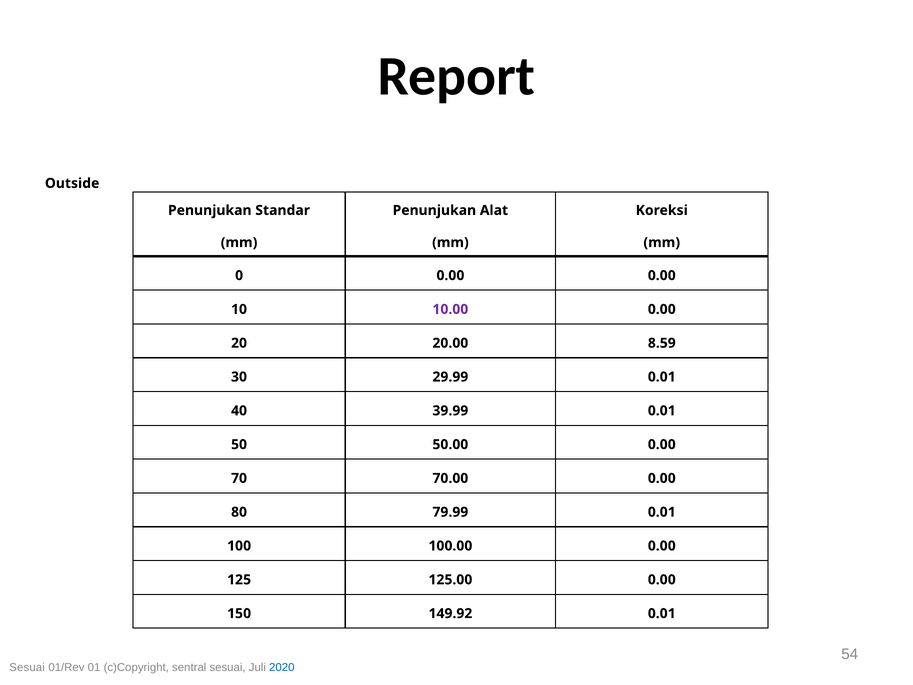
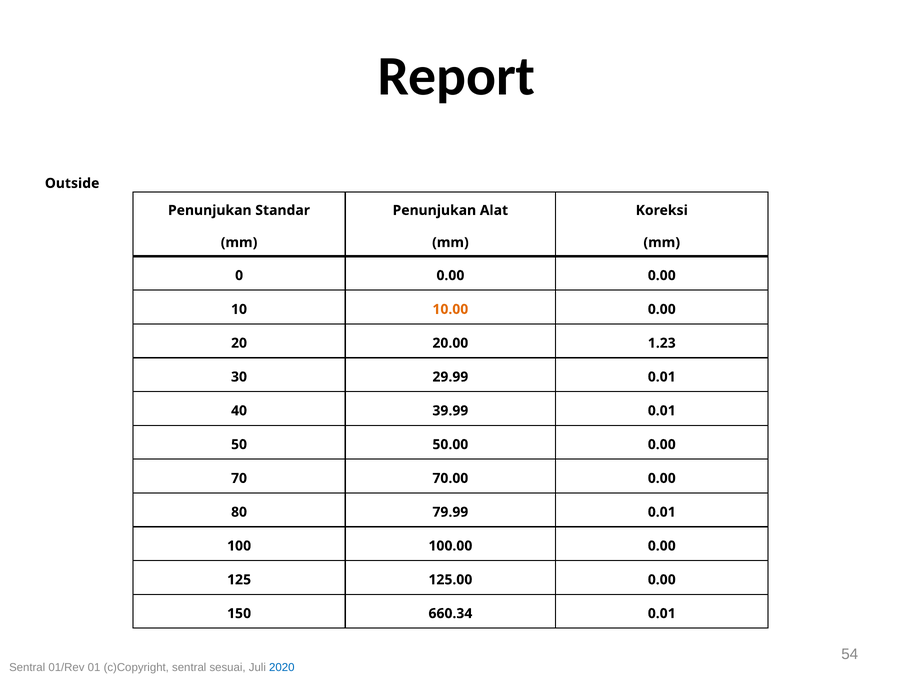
10.00 colour: purple -> orange
8.59: 8.59 -> 1.23
149.92: 149.92 -> 660.34
Sesuai at (27, 667): Sesuai -> Sentral
